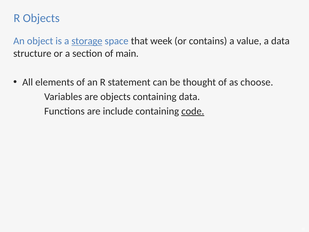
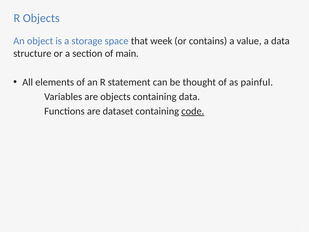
storage underline: present -> none
choose: choose -> painful
include: include -> dataset
